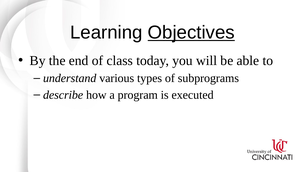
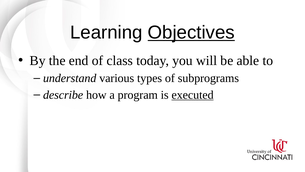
executed underline: none -> present
